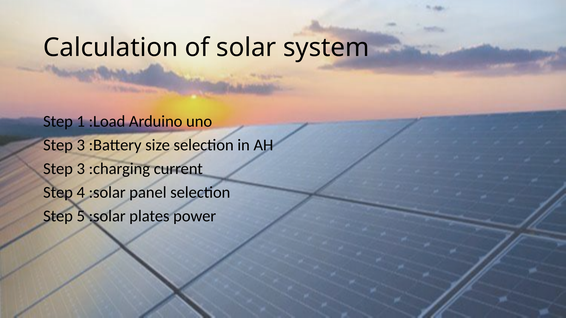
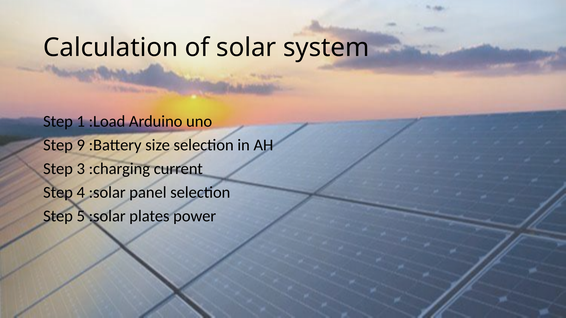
3 at (81, 145): 3 -> 9
